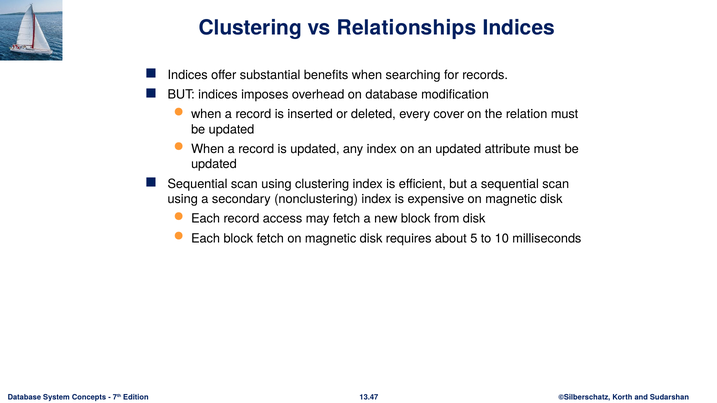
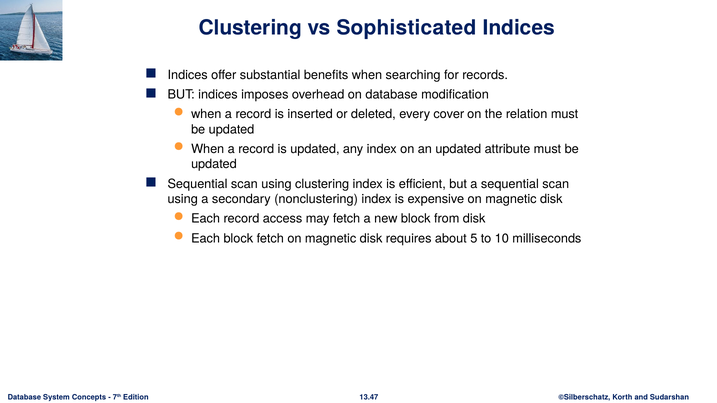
Relationships: Relationships -> Sophisticated
